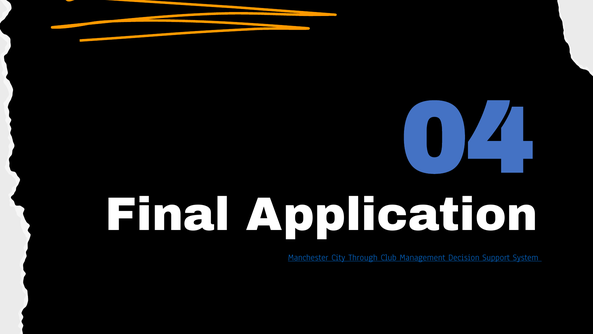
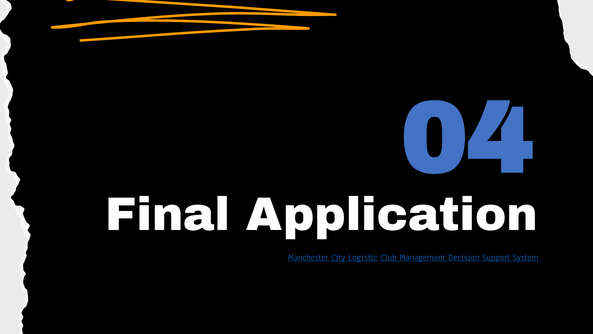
Through: Through -> Logistic
